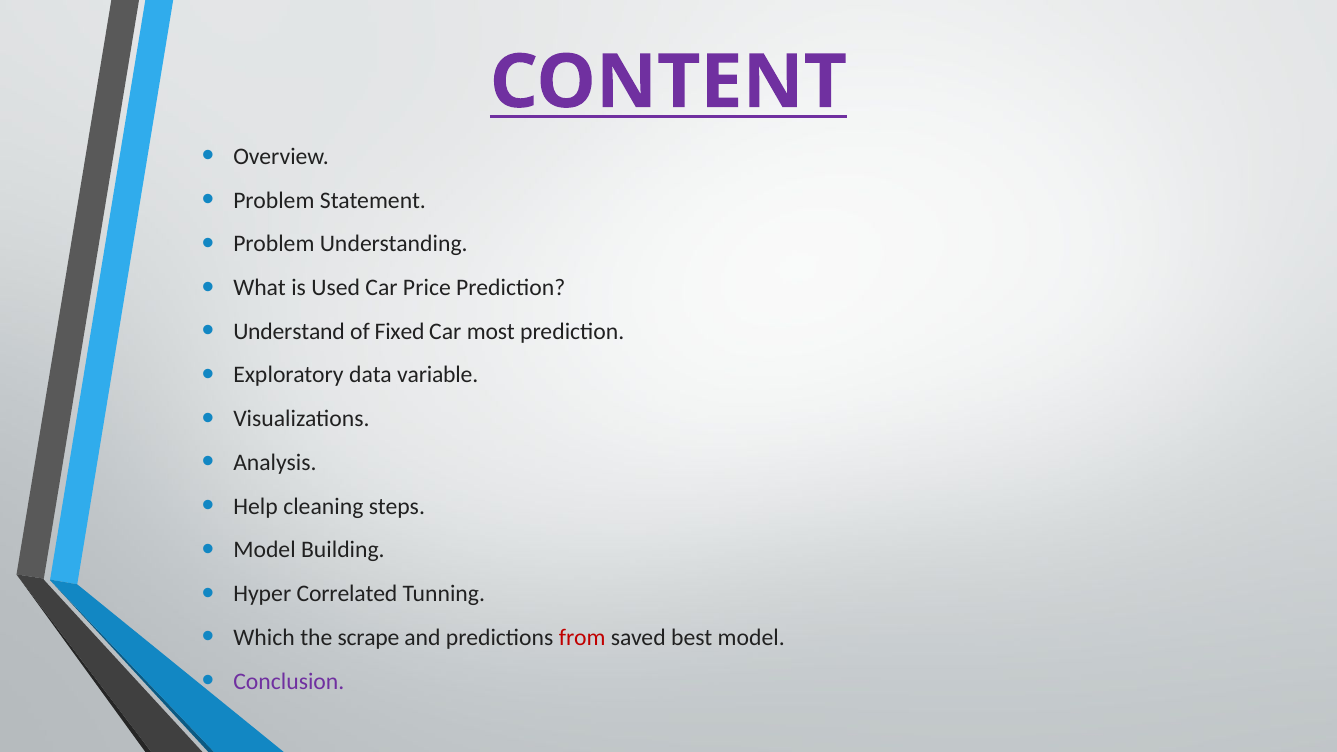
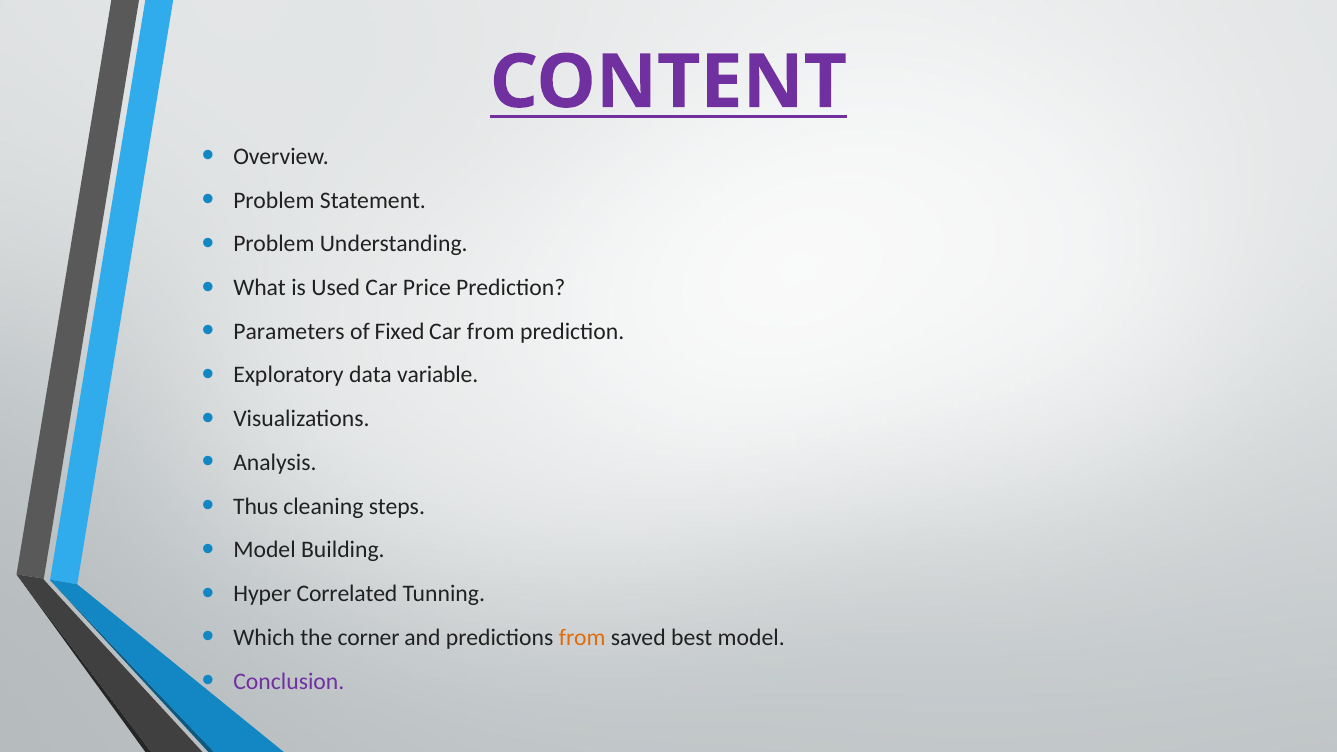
Understand: Understand -> Parameters
Car most: most -> from
Help: Help -> Thus
scrape: scrape -> corner
from at (582, 638) colour: red -> orange
